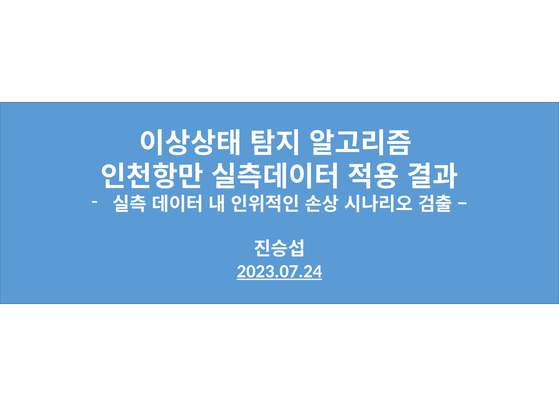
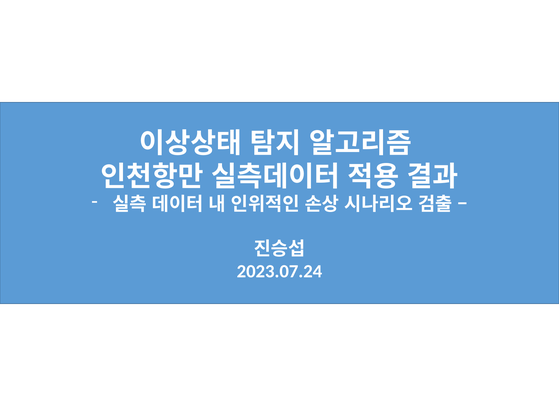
2023.07.24 underline: present -> none
